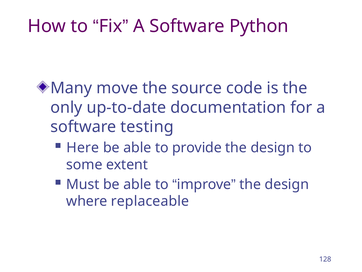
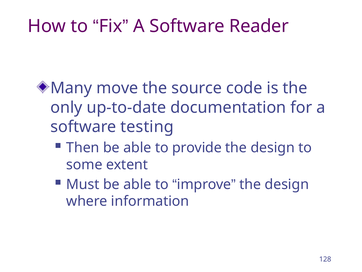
Python: Python -> Reader
Here: Here -> Then
replaceable: replaceable -> information
